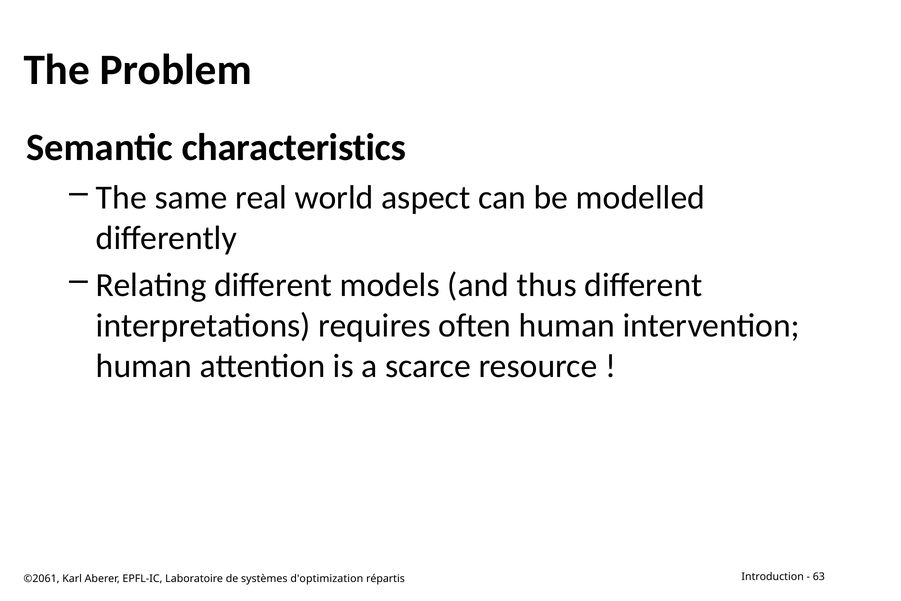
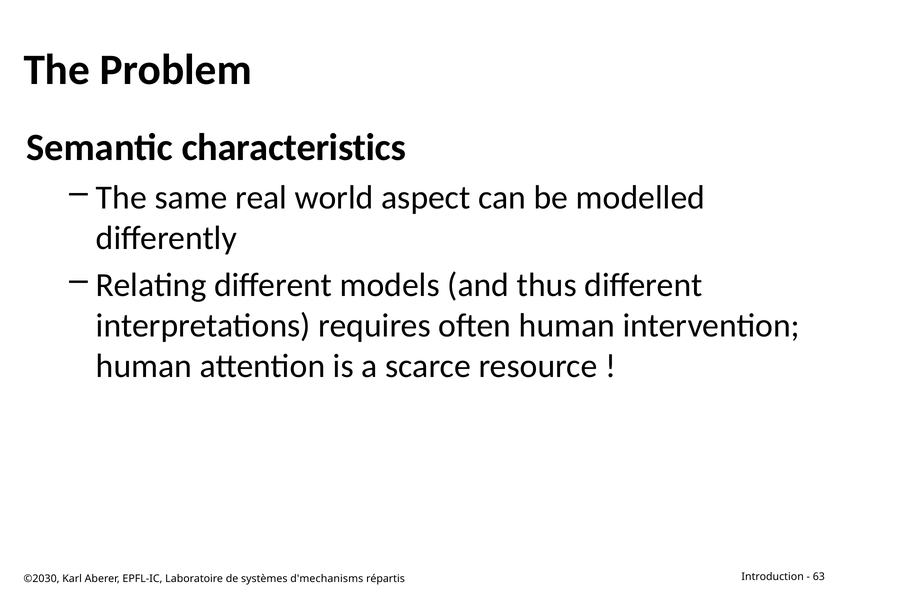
©2061: ©2061 -> ©2030
d'optimization: d'optimization -> d'mechanisms
